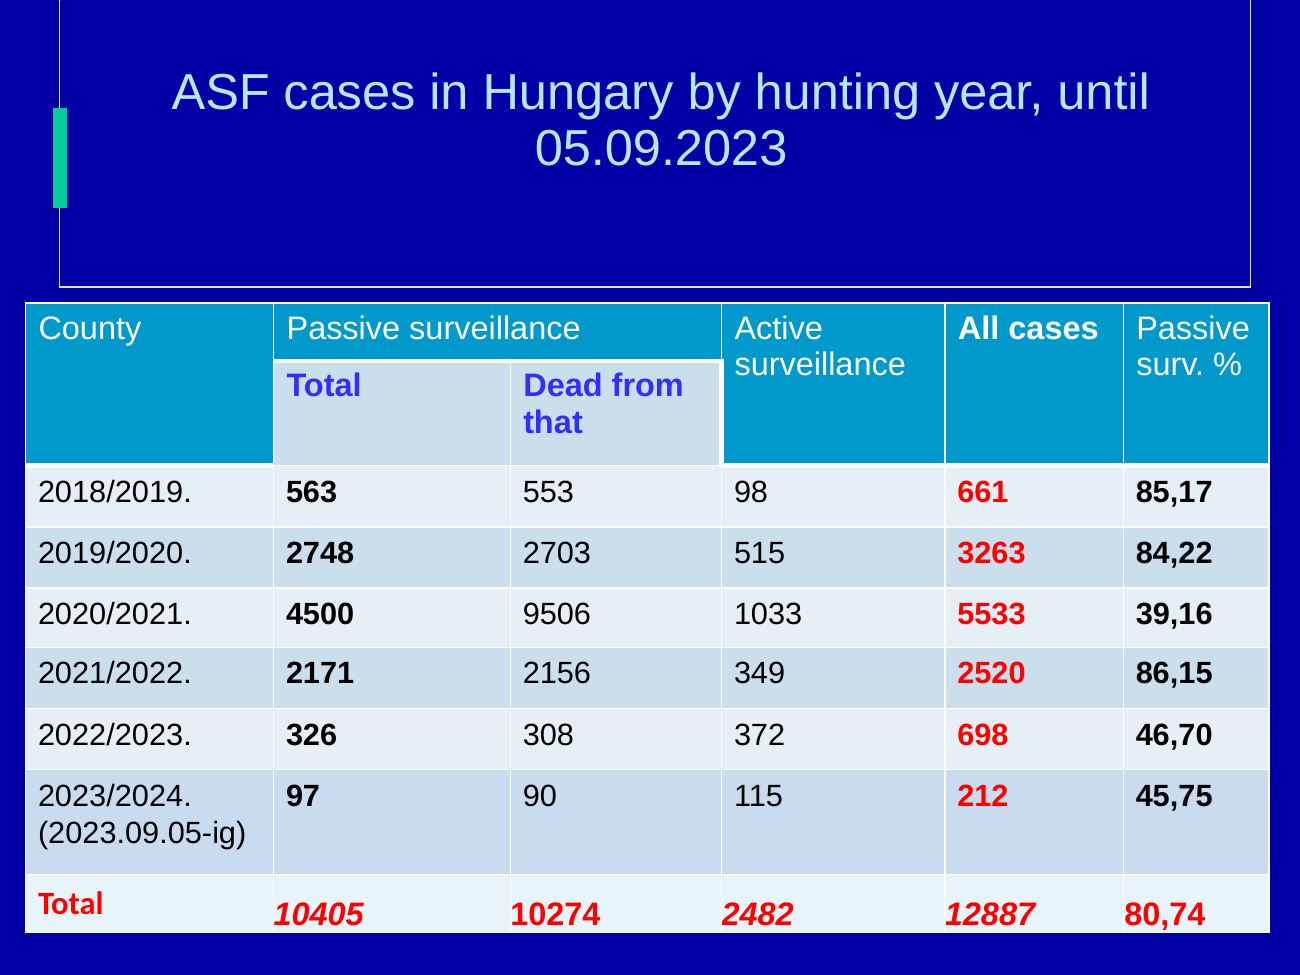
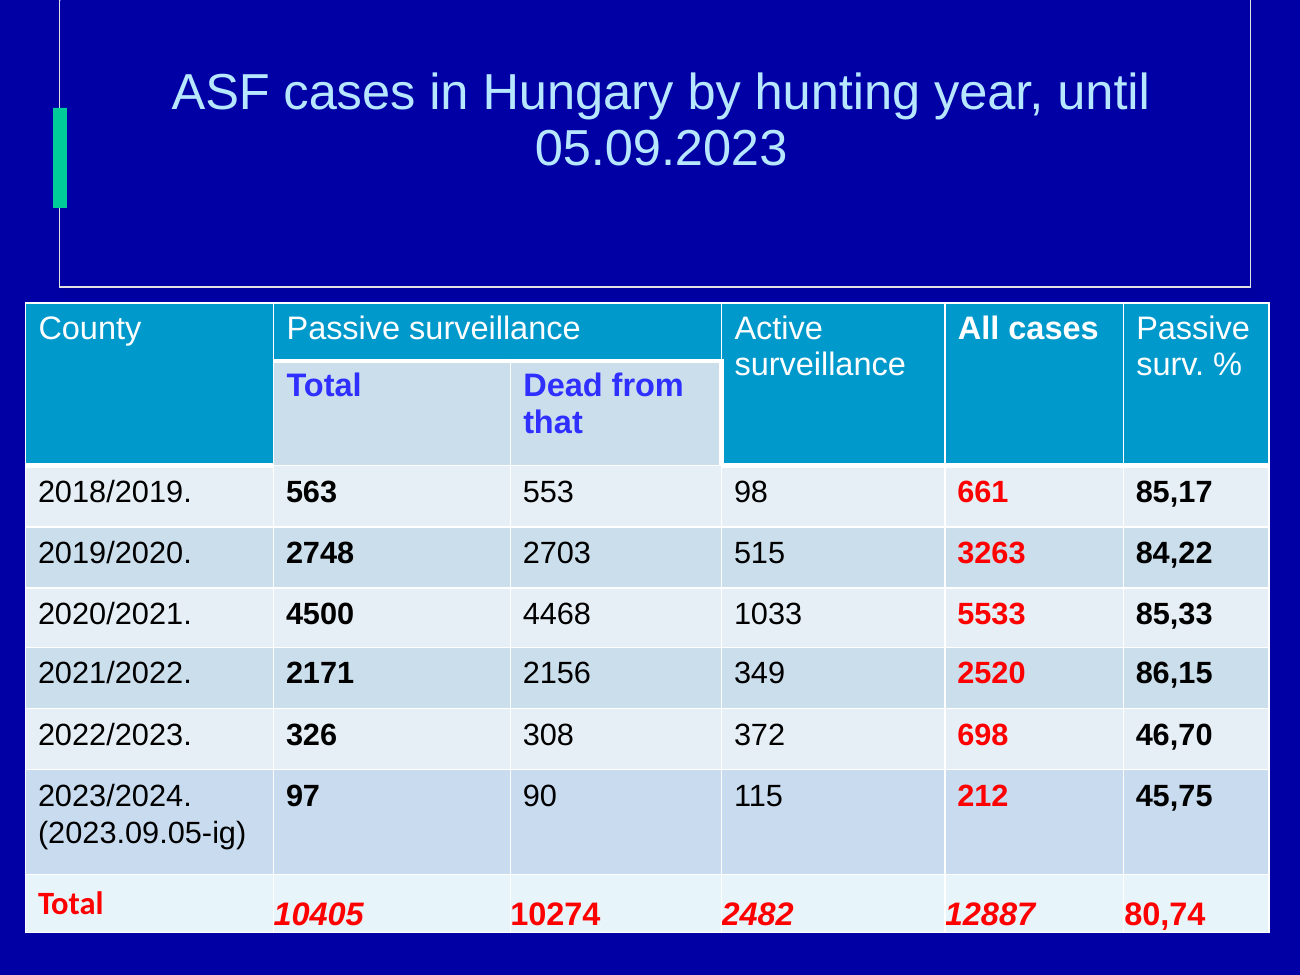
9506: 9506 -> 4468
39,16: 39,16 -> 85,33
